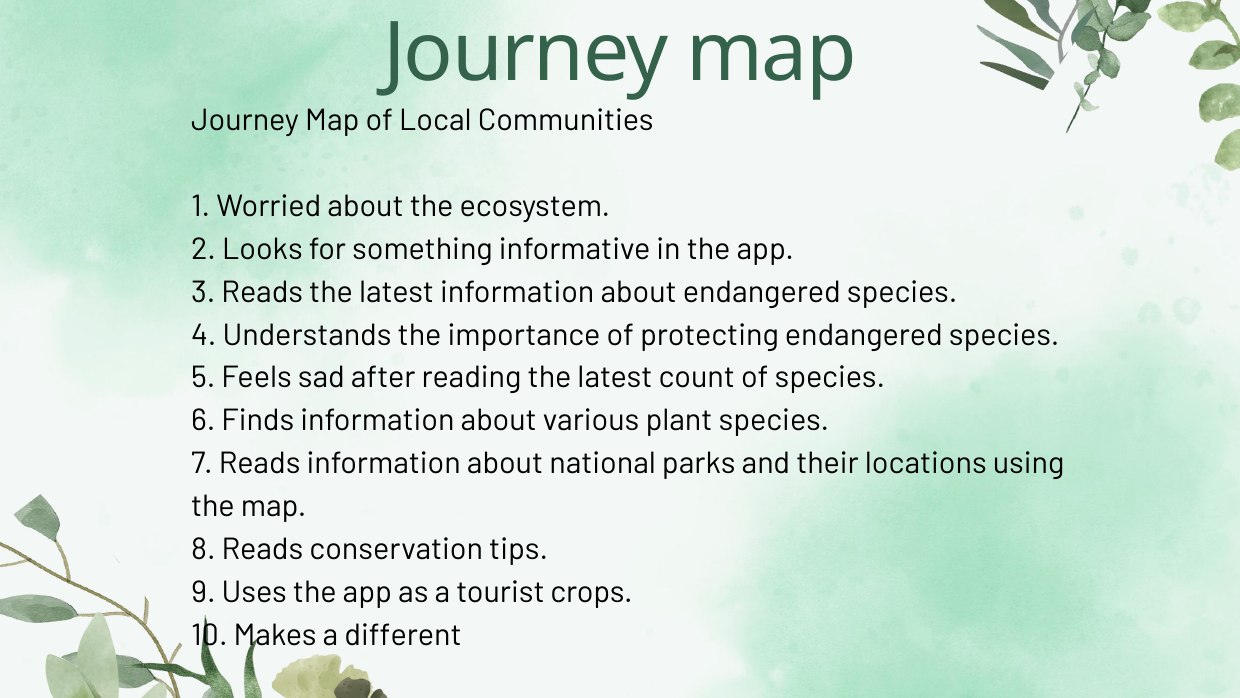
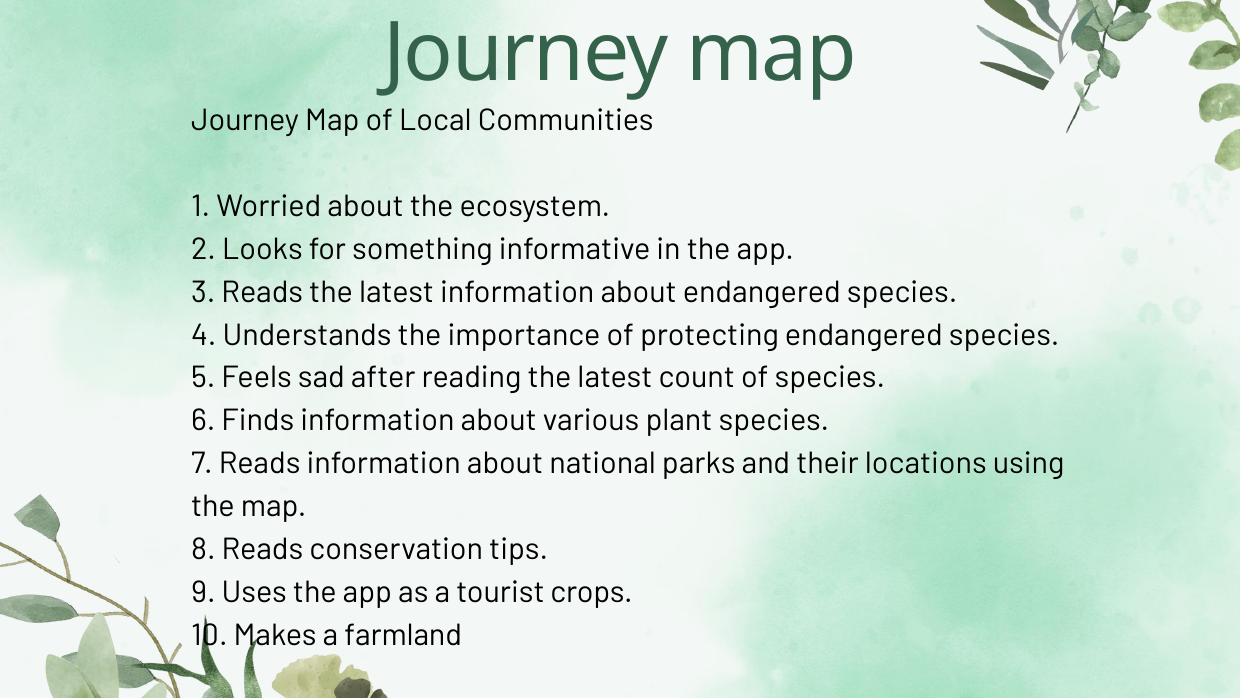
different: different -> farmland
